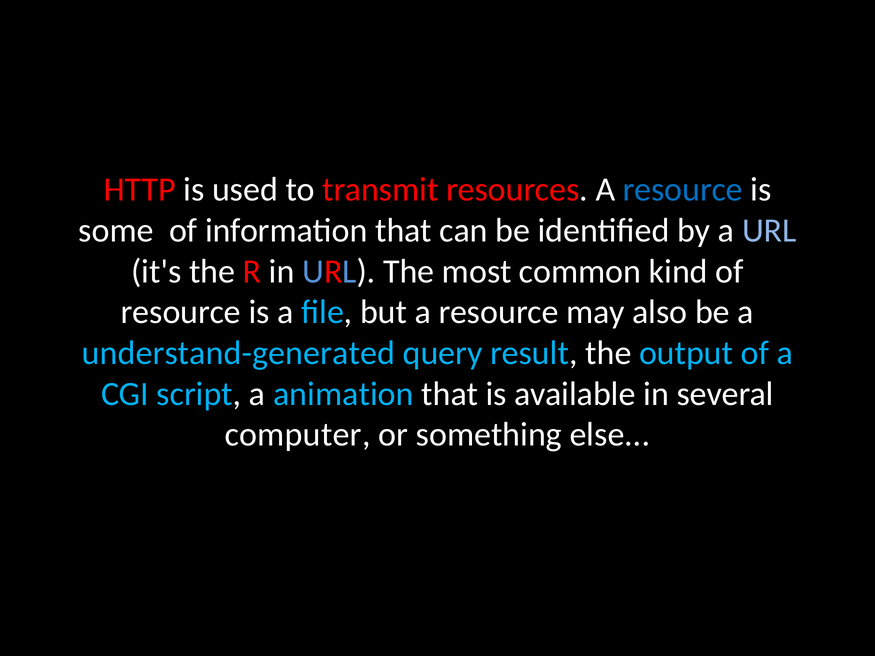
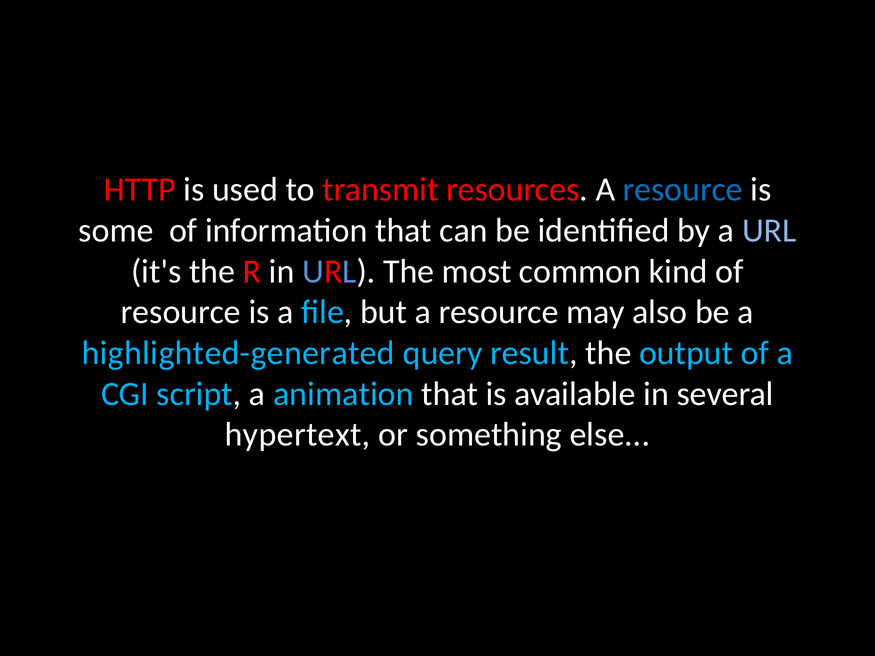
understand-generated: understand-generated -> highlighted-generated
computer: computer -> hypertext
